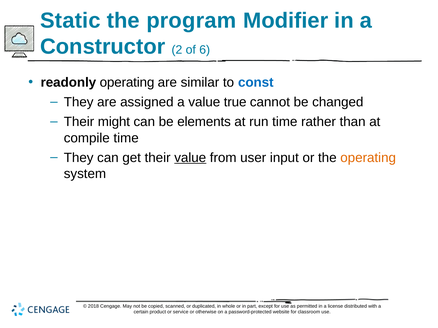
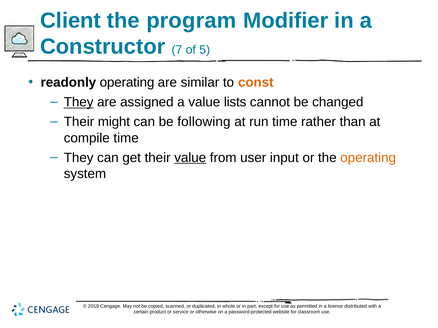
Static: Static -> Client
2: 2 -> 7
6: 6 -> 5
const colour: blue -> orange
They at (79, 102) underline: none -> present
true: true -> lists
elements: elements -> following
